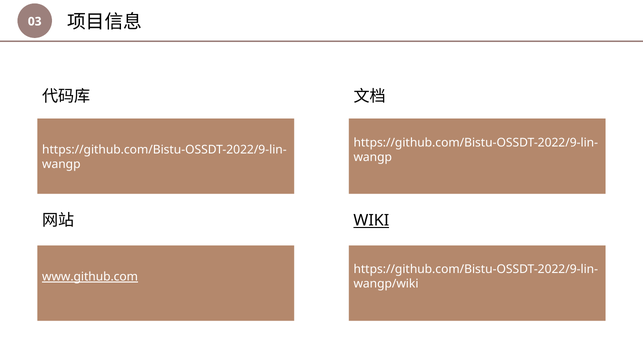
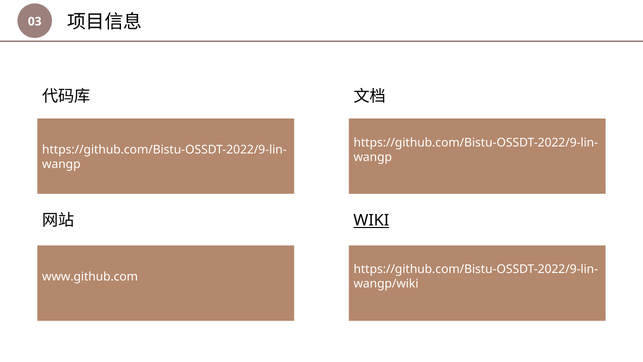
www.github.com underline: present -> none
